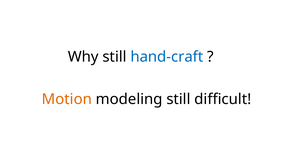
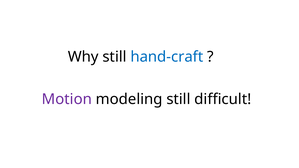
Motion colour: orange -> purple
